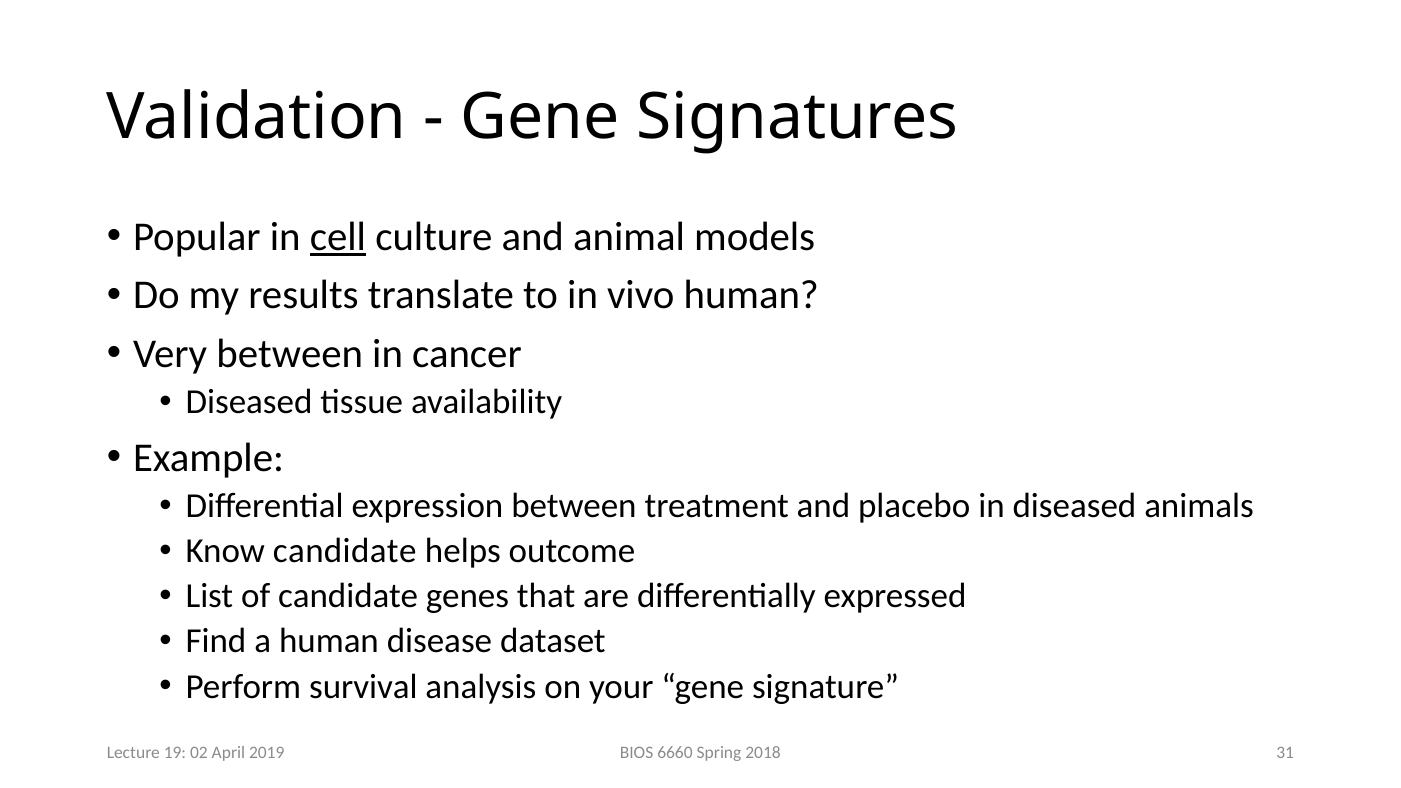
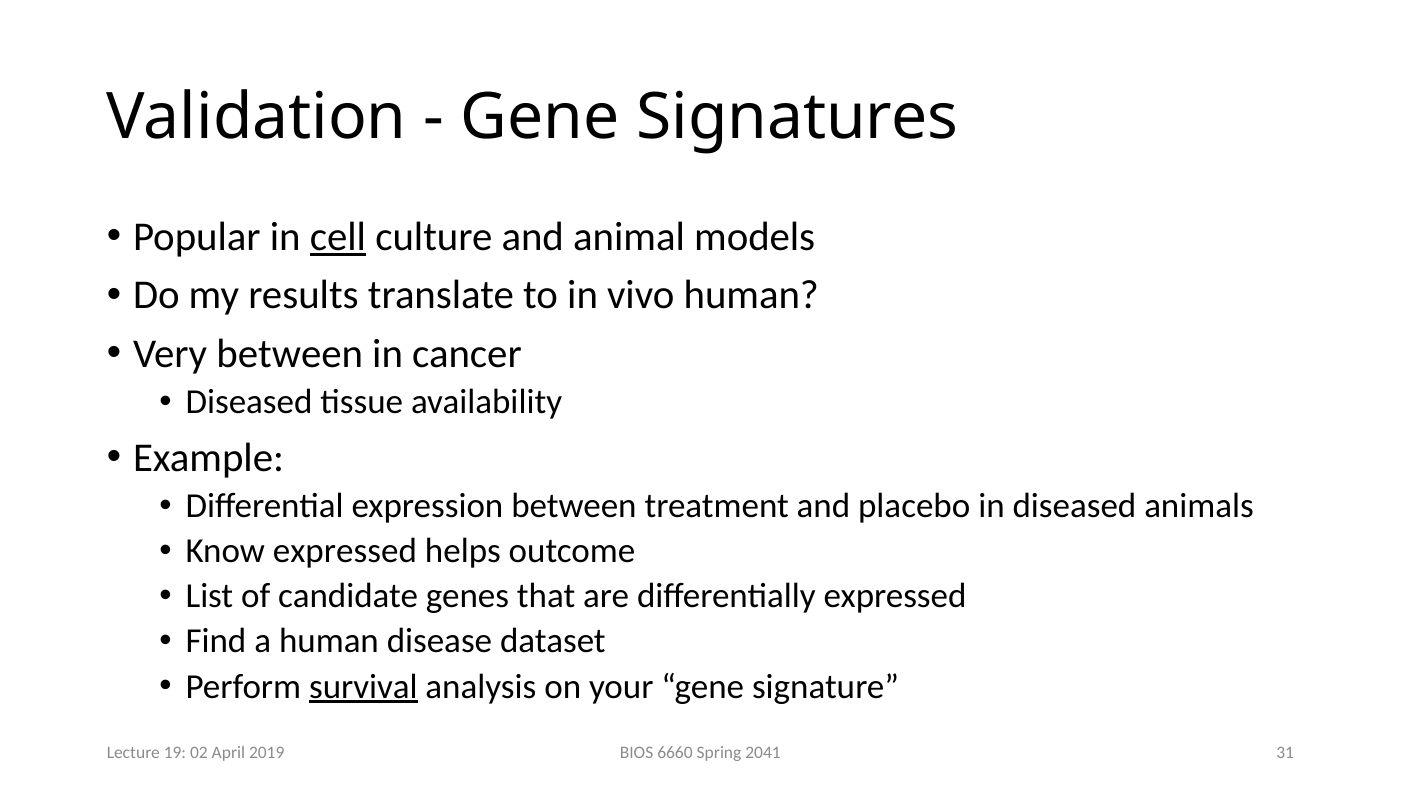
Know candidate: candidate -> expressed
survival underline: none -> present
2018: 2018 -> 2041
